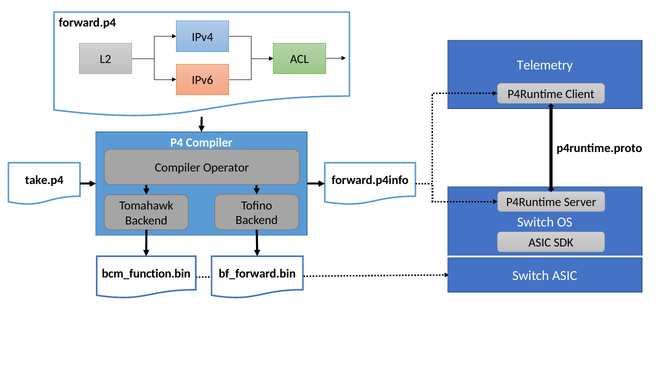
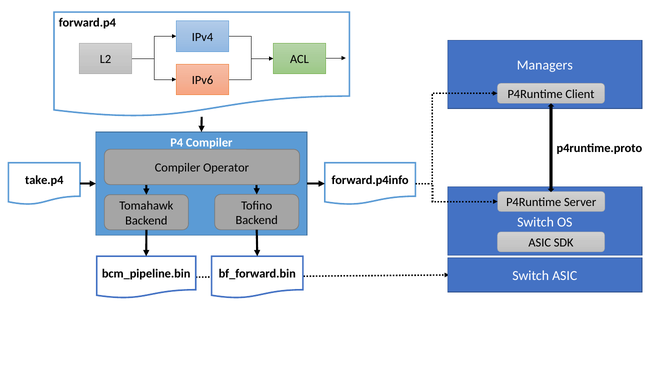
Telemetry: Telemetry -> Managers
bcm_function.bin: bcm_function.bin -> bcm_pipeline.bin
